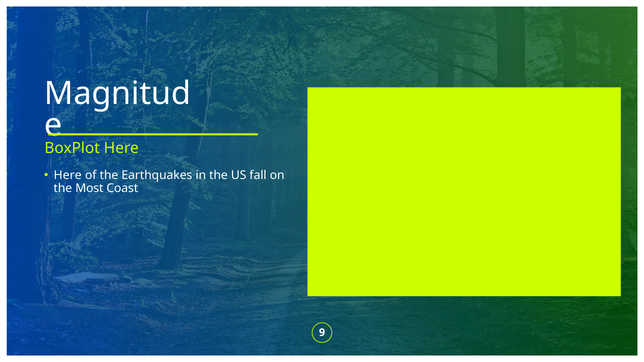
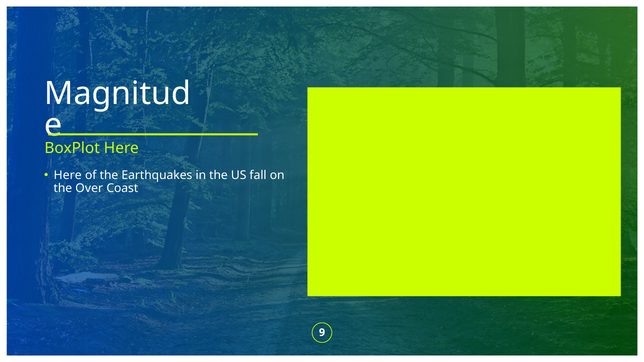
Most: Most -> Over
